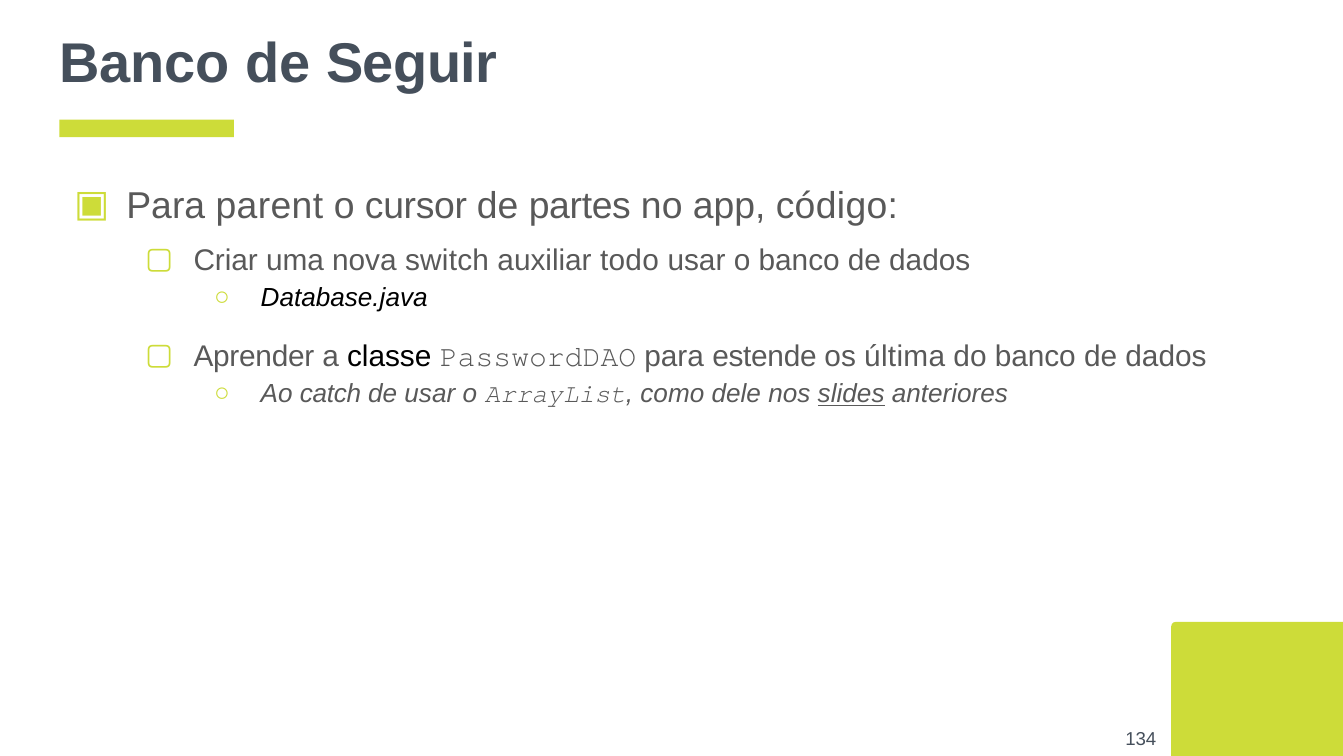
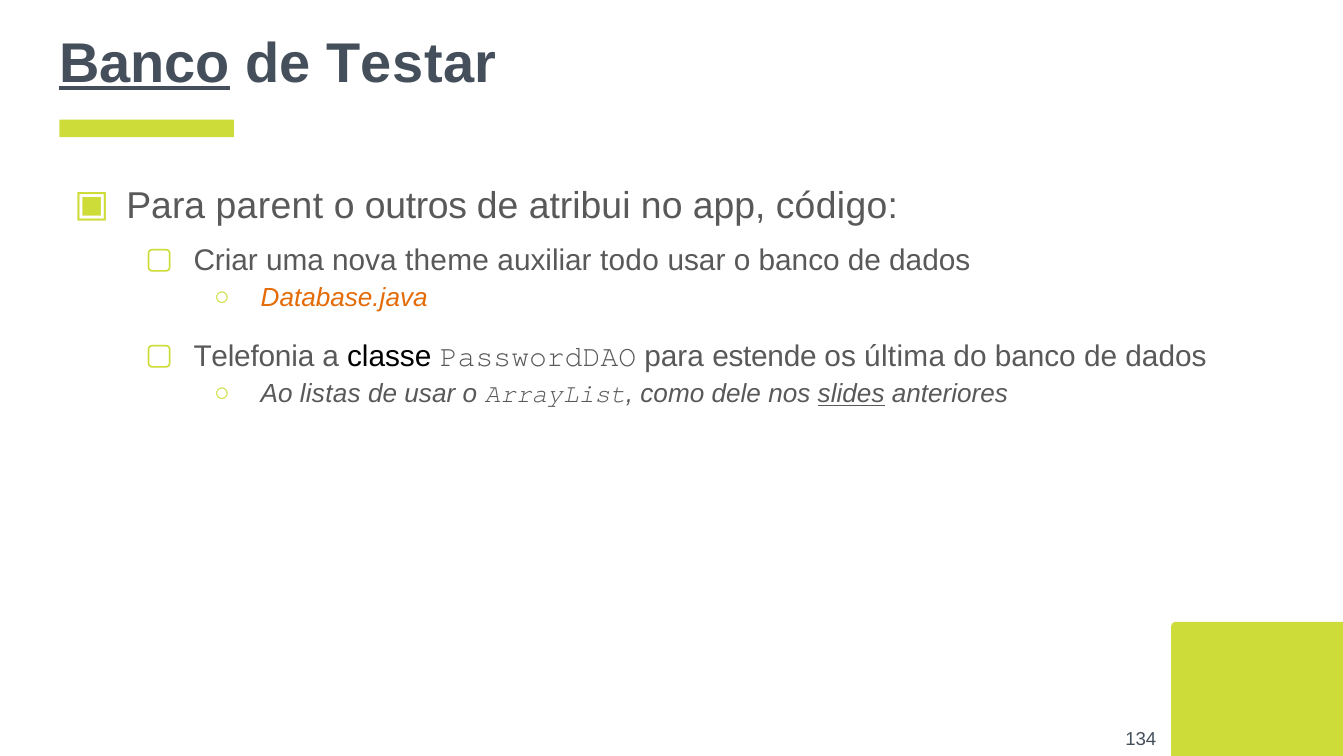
Banco at (145, 64) underline: none -> present
Seguir: Seguir -> Testar
cursor: cursor -> outros
partes: partes -> atribui
switch: switch -> theme
Database.java colour: black -> orange
Aprender: Aprender -> Telefonia
catch: catch -> listas
